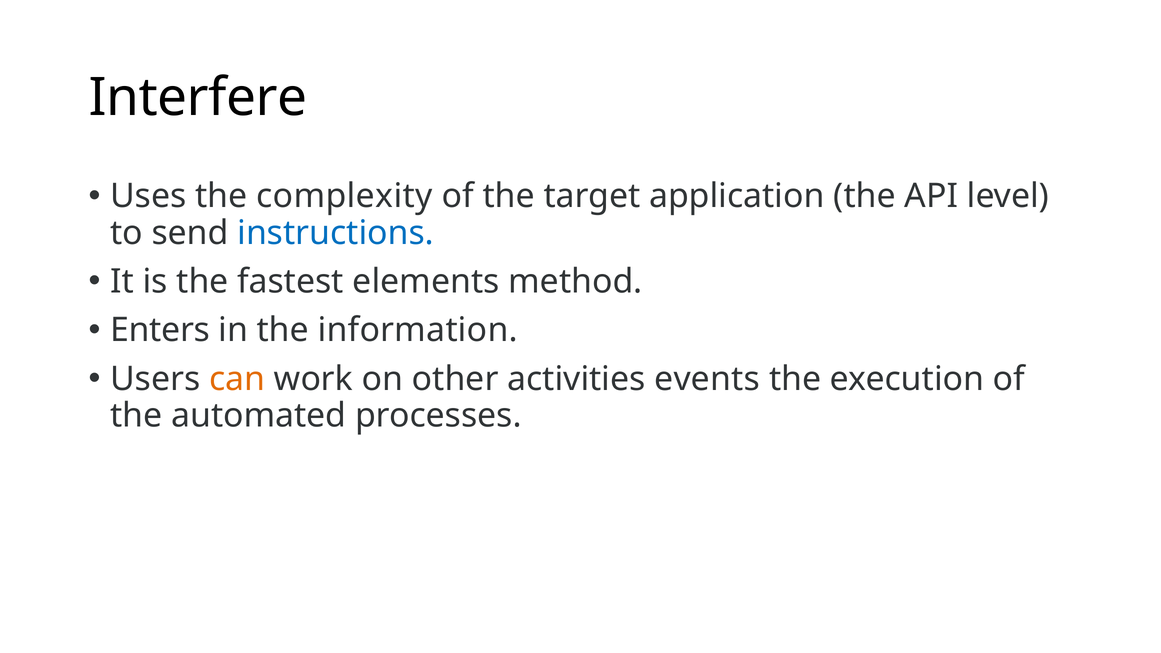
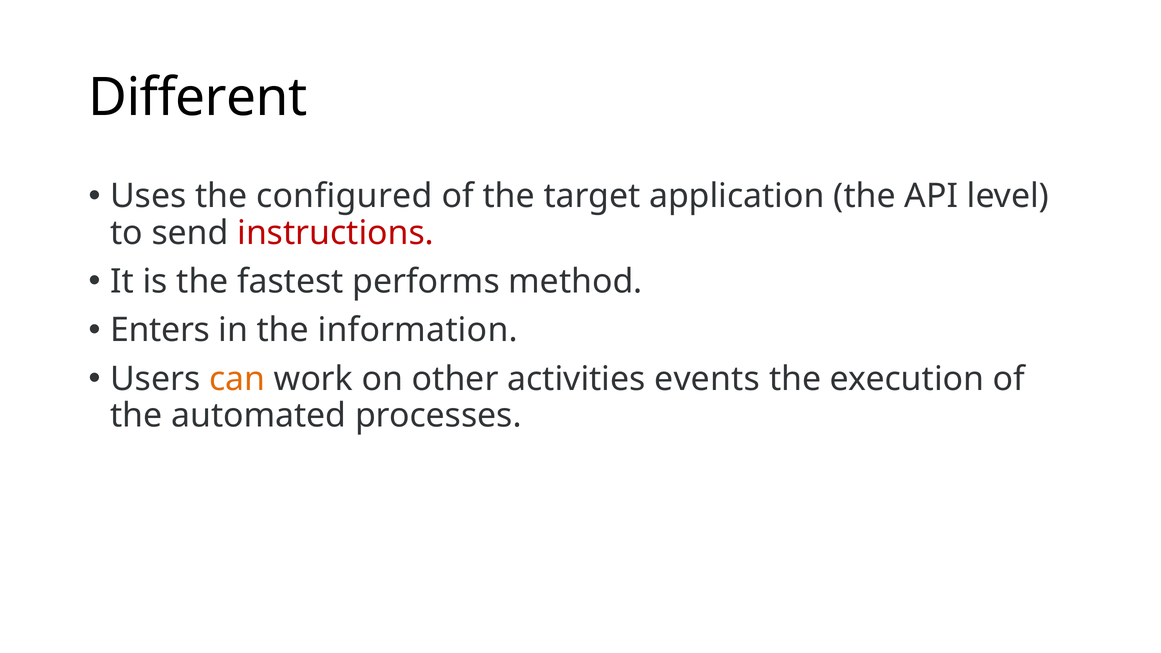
Interfere: Interfere -> Different
complexity: complexity -> configured
instructions colour: blue -> red
elements: elements -> performs
